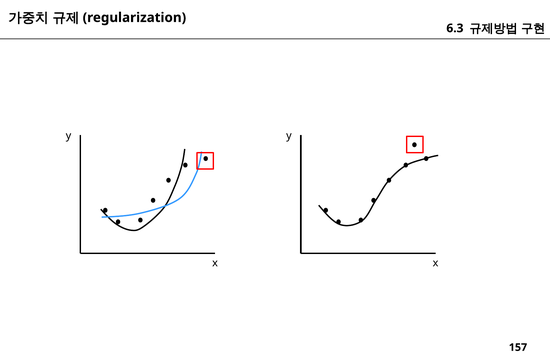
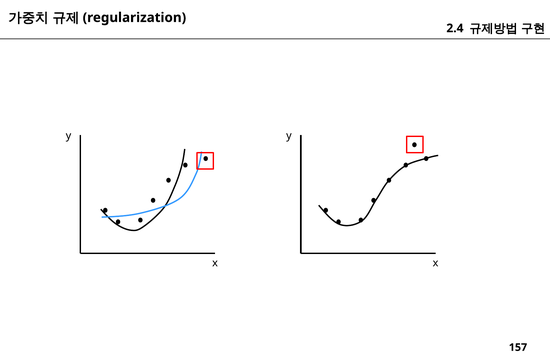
6.3: 6.3 -> 2.4
